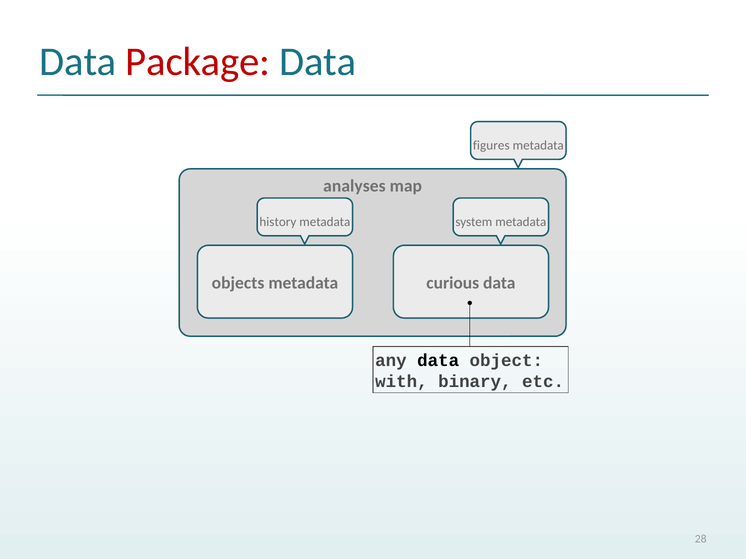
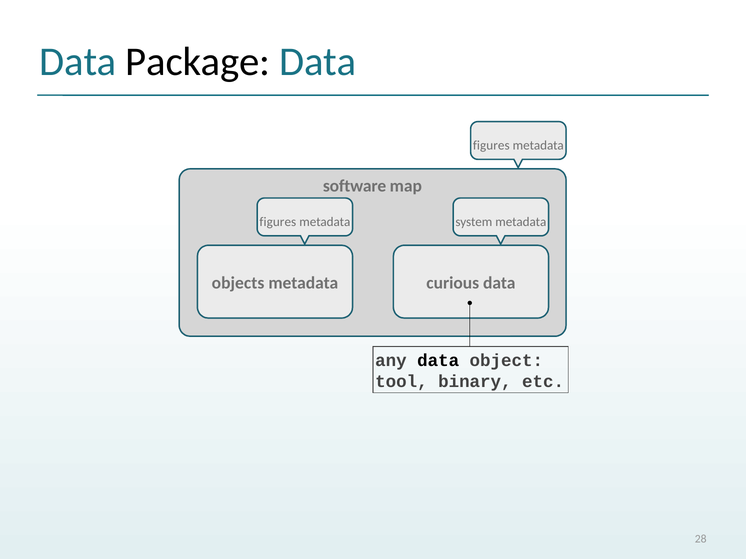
Package colour: red -> black
analyses: analyses -> software
history at (278, 222): history -> figures
with: with -> tool
